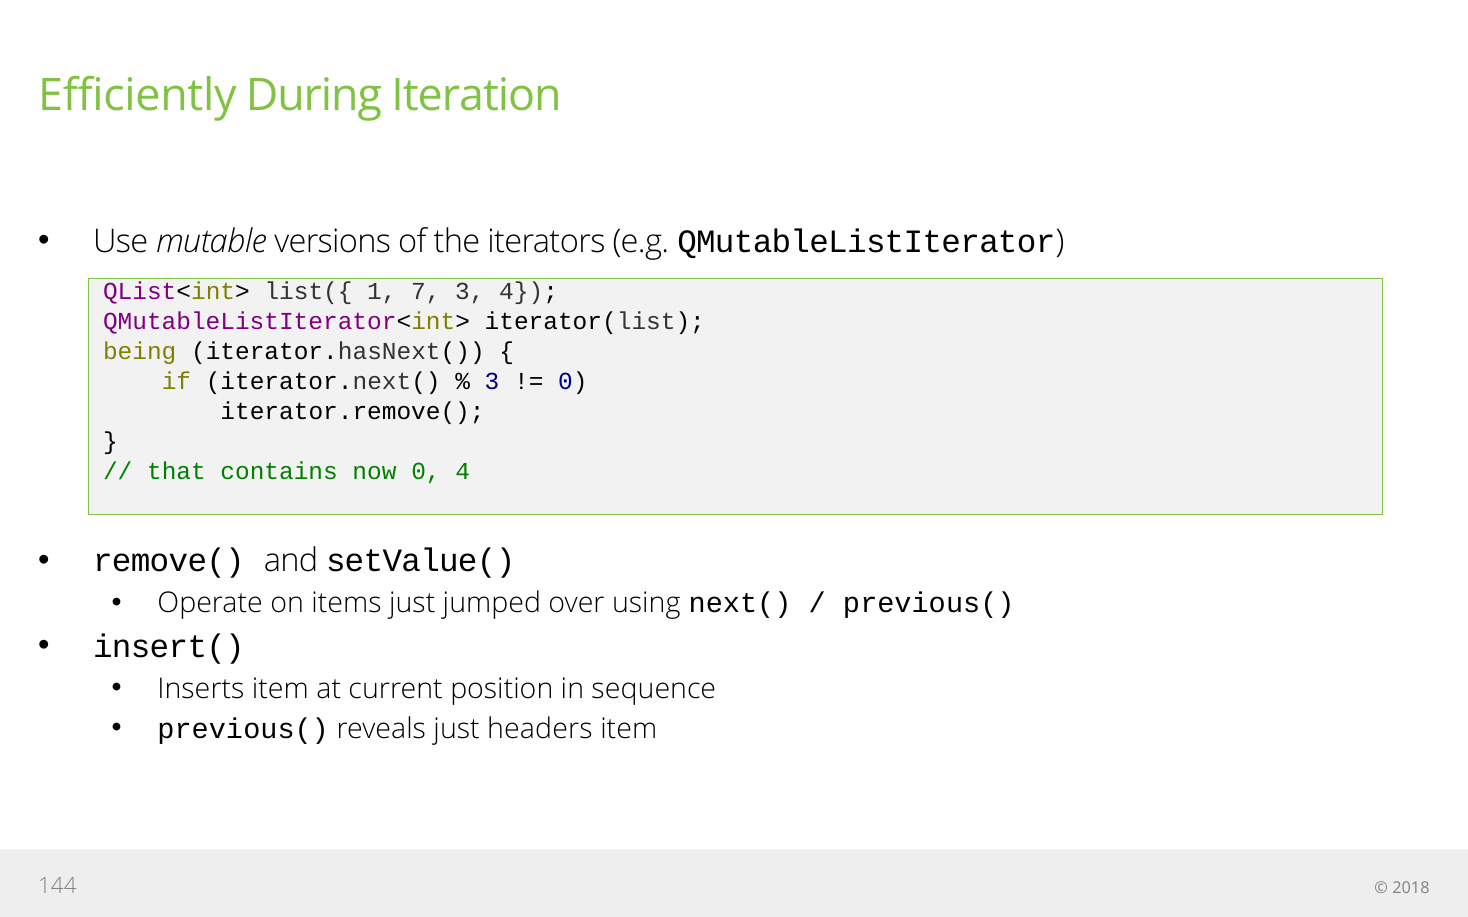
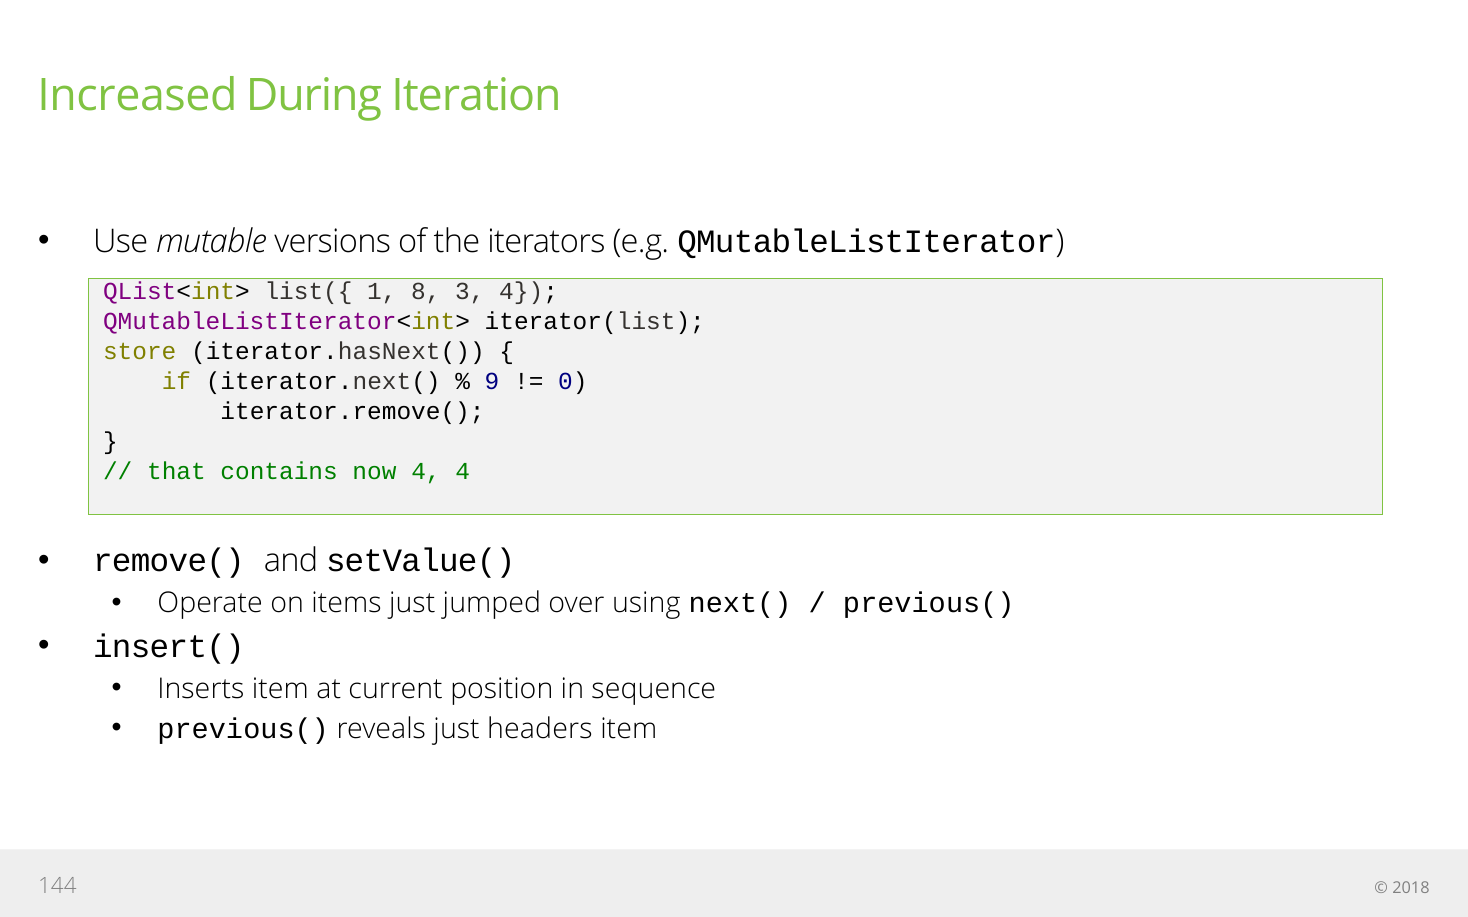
Efficiently: Efficiently -> Increased
7: 7 -> 8
being: being -> store
3 at (492, 382): 3 -> 9
now 0: 0 -> 4
